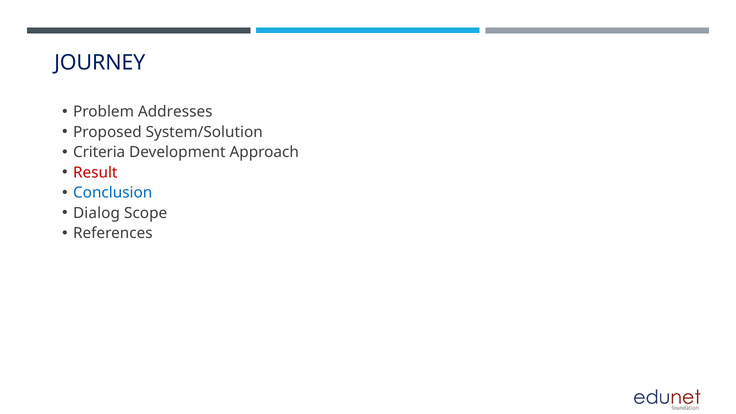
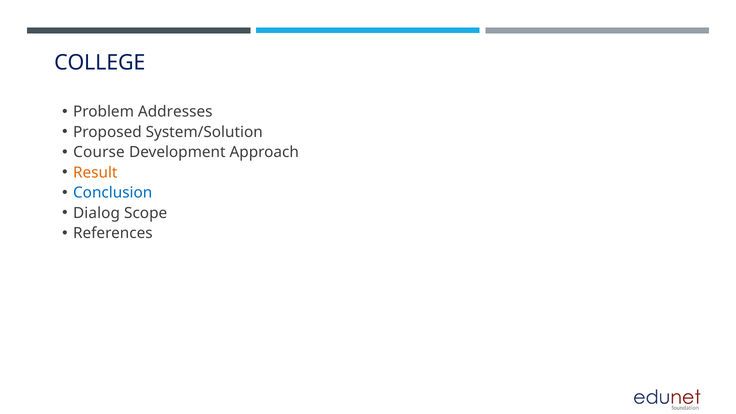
JOURNEY: JOURNEY -> COLLEGE
Criteria: Criteria -> Course
Result colour: red -> orange
